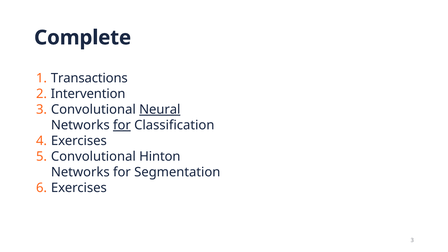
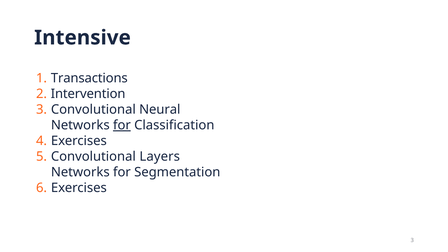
Complete: Complete -> Intensive
Neural underline: present -> none
Hinton: Hinton -> Layers
